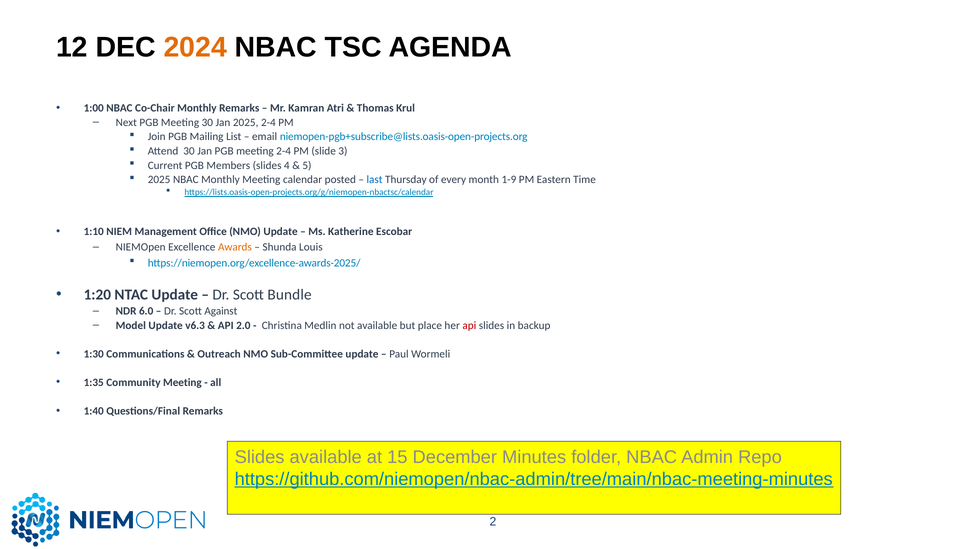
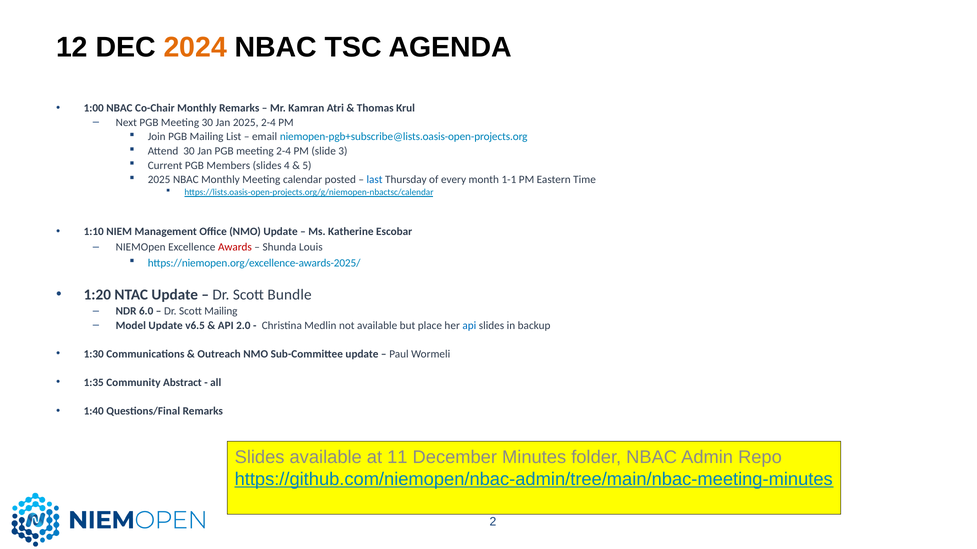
1-9: 1-9 -> 1-1
Awards colour: orange -> red
Scott Against: Against -> Mailing
v6.3: v6.3 -> v6.5
api at (469, 326) colour: red -> blue
Community Meeting: Meeting -> Abstract
15: 15 -> 11
